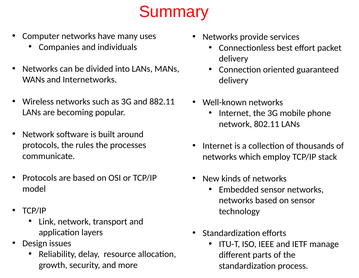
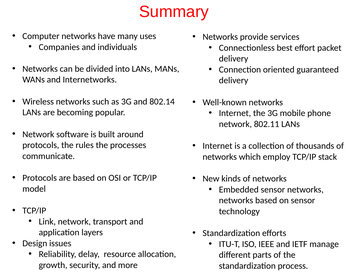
882.11: 882.11 -> 802.14
